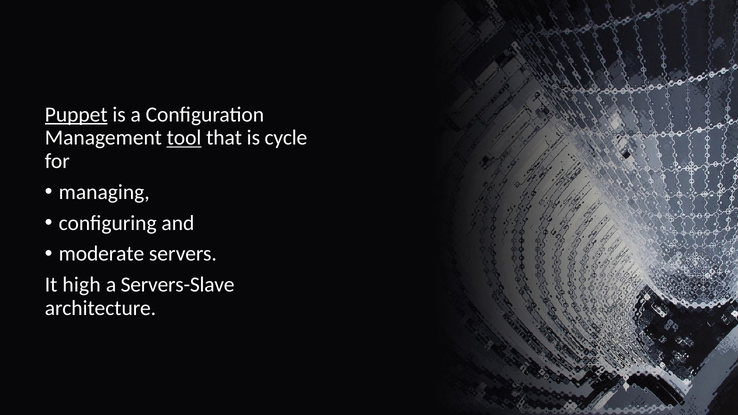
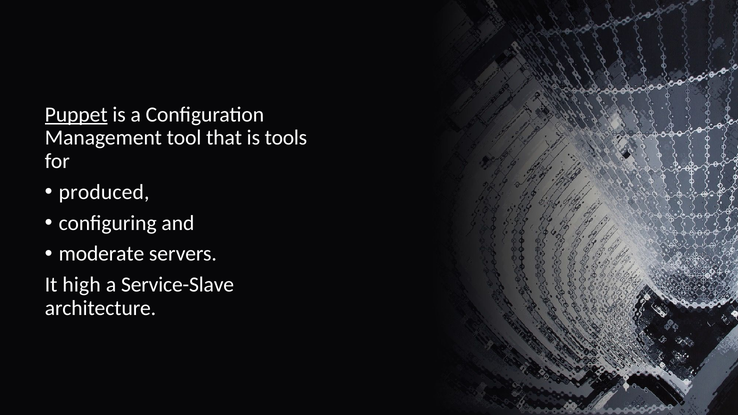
tool underline: present -> none
cycle: cycle -> tools
managing: managing -> produced
Servers-Slave: Servers-Slave -> Service-Slave
